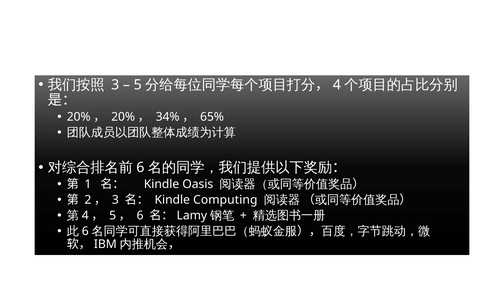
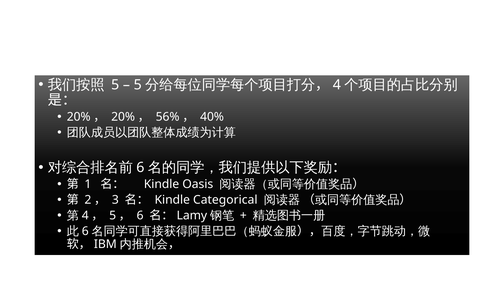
3 at (115, 85): 3 -> 5
34%: 34% -> 56%
65%: 65% -> 40%
Computing: Computing -> Categorical
